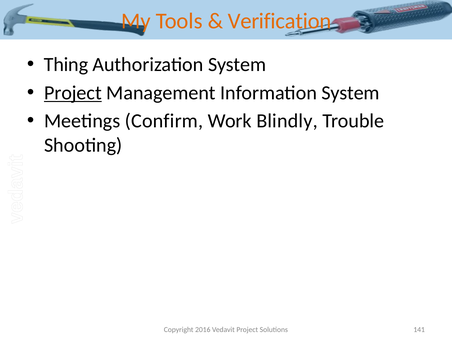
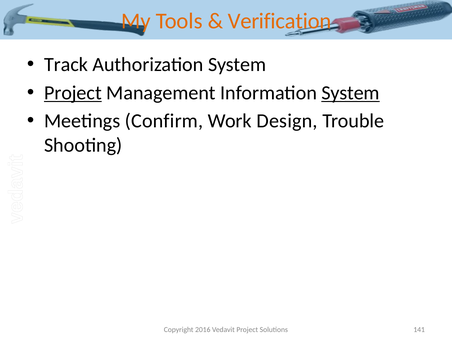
Thing: Thing -> Track
System at (351, 93) underline: none -> present
Blindly: Blindly -> Design
